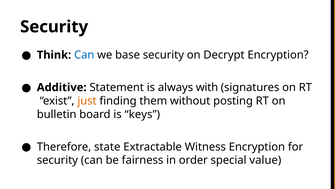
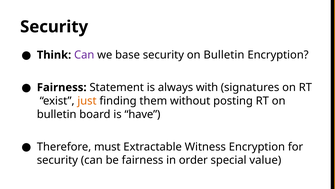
Can at (84, 55) colour: blue -> purple
security on Decrypt: Decrypt -> Bulletin
Additive at (62, 87): Additive -> Fairness
keys: keys -> have
state: state -> must
